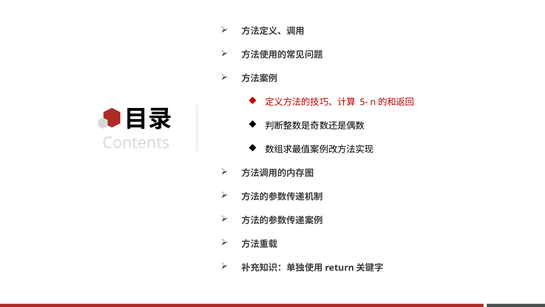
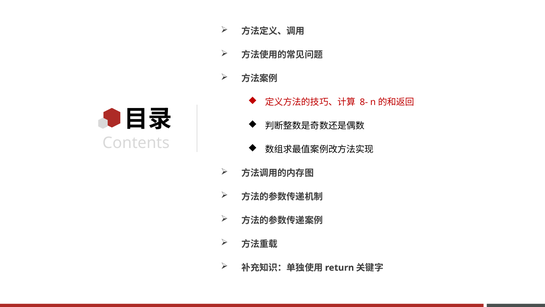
5-: 5- -> 8-
